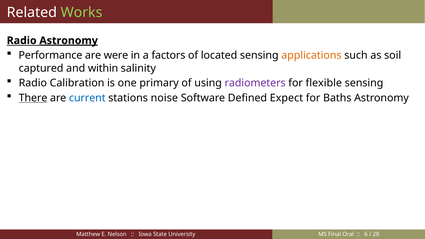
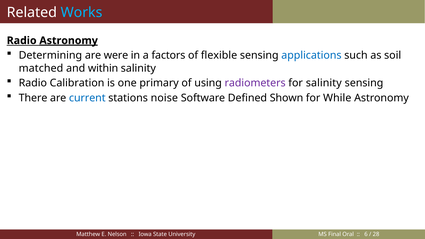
Works colour: light green -> light blue
Performance: Performance -> Determining
located: located -> flexible
applications colour: orange -> blue
captured: captured -> matched
for flexible: flexible -> salinity
There underline: present -> none
Expect: Expect -> Shown
Baths: Baths -> While
